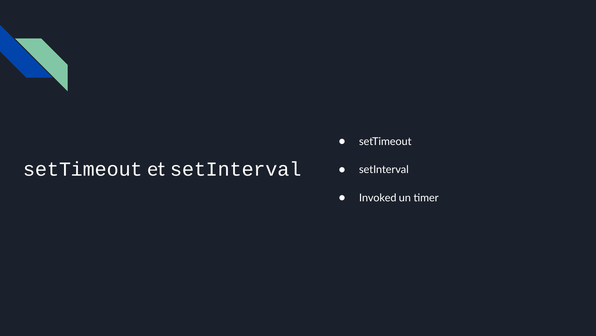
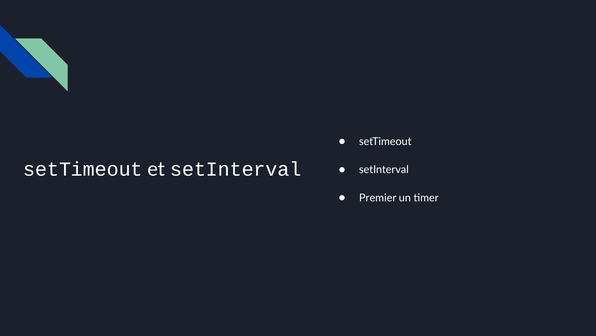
Invoked: Invoked -> Premier
